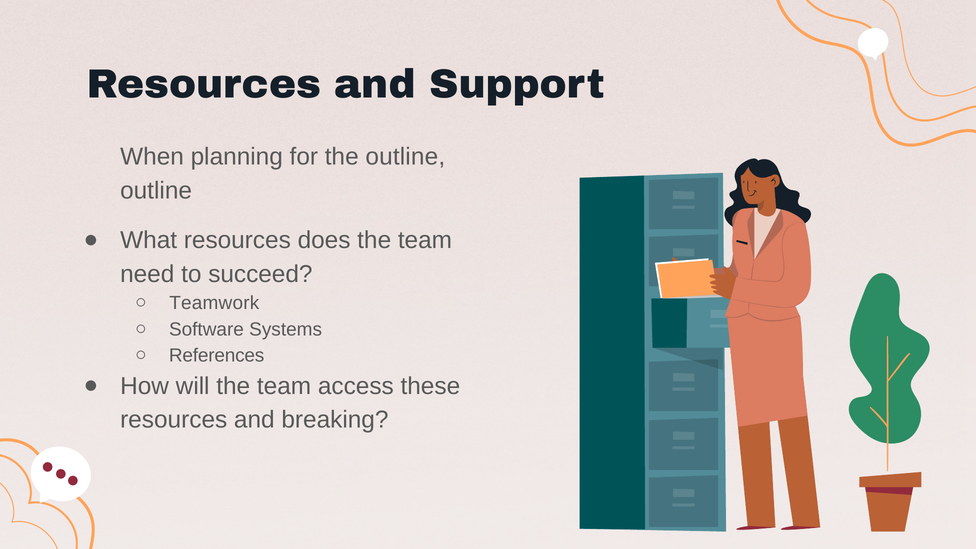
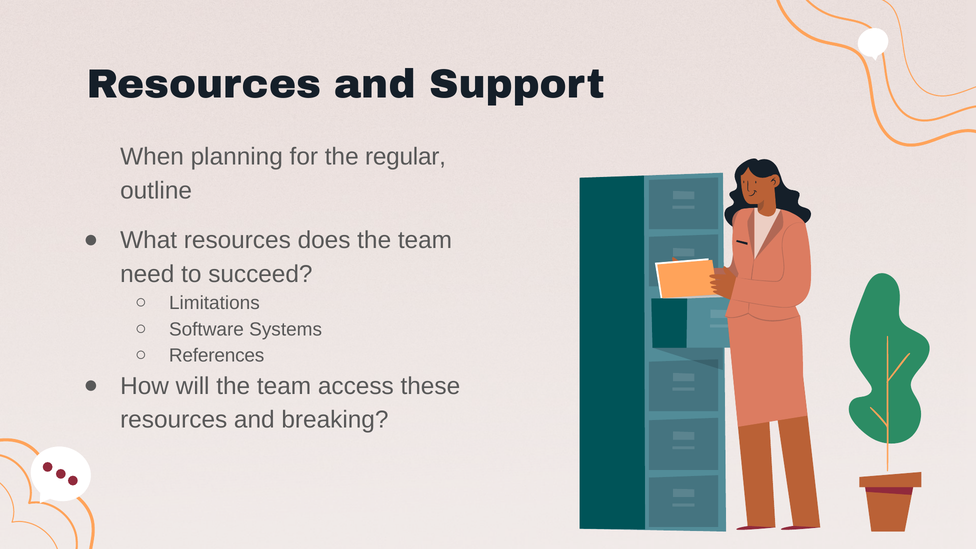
the outline: outline -> regular
Teamwork: Teamwork -> Limitations
